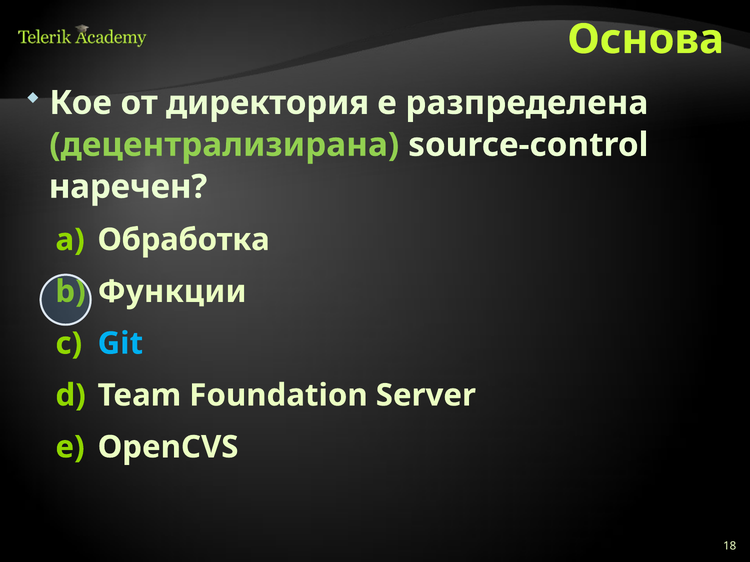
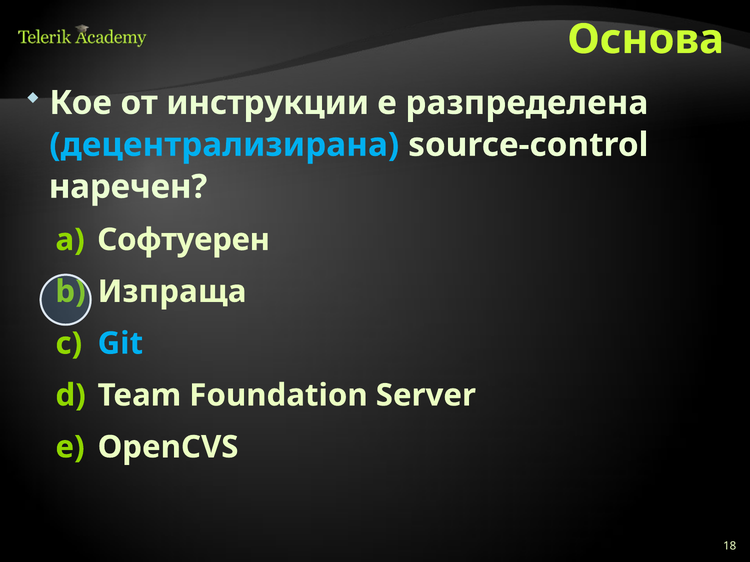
директория: директория -> инструкции
децентрализирана colour: light green -> light blue
Обработка: Обработка -> Софтуерен
Функции: Функции -> Изпраща
